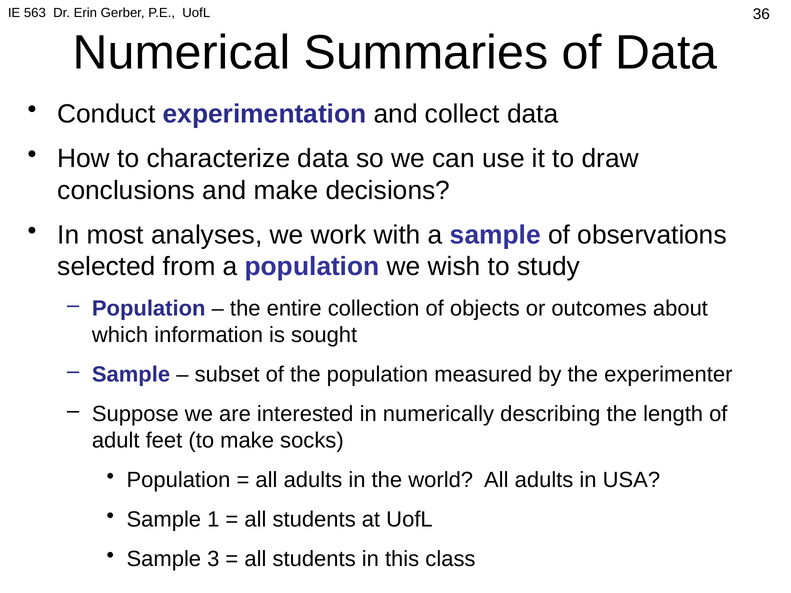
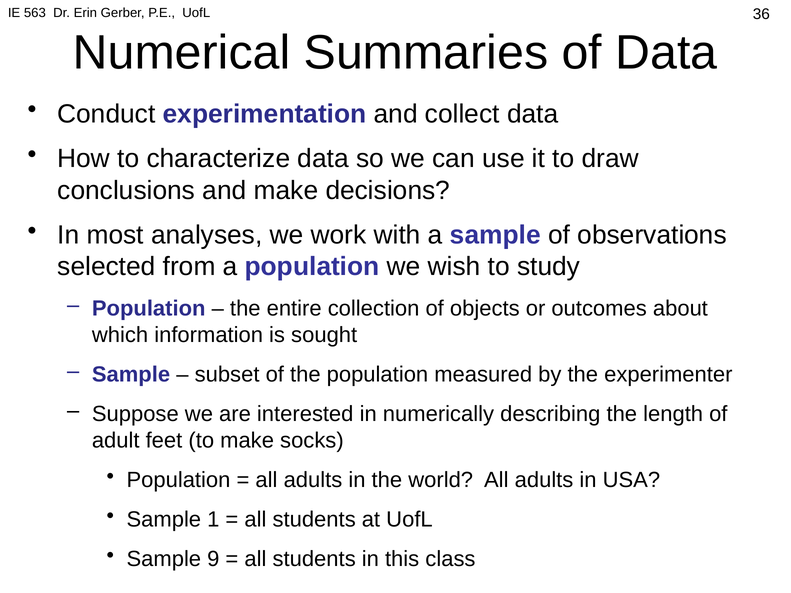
3: 3 -> 9
